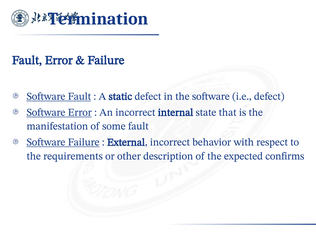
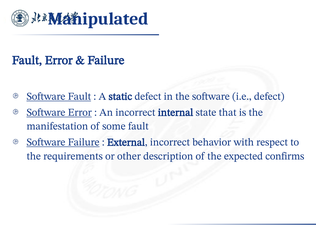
Termination: Termination -> Manipulated
